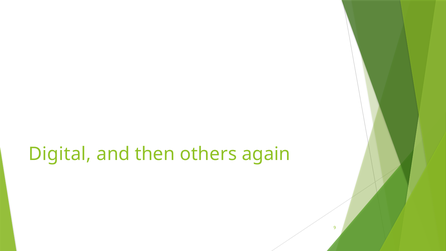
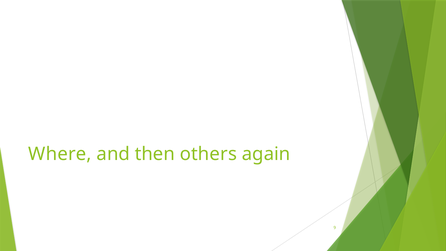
Digital: Digital -> Where
